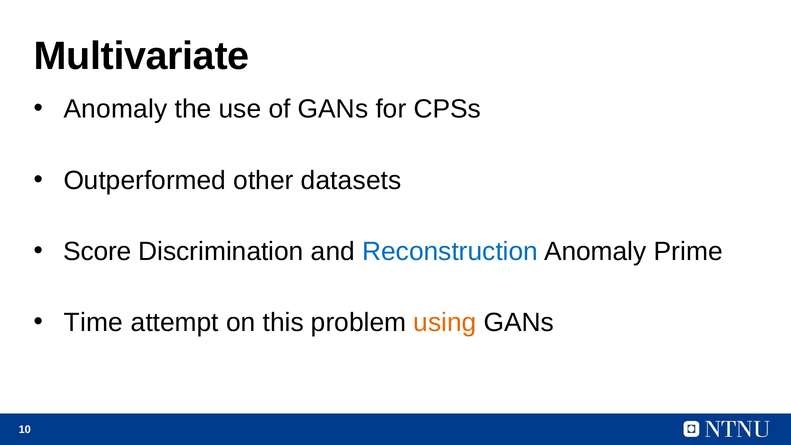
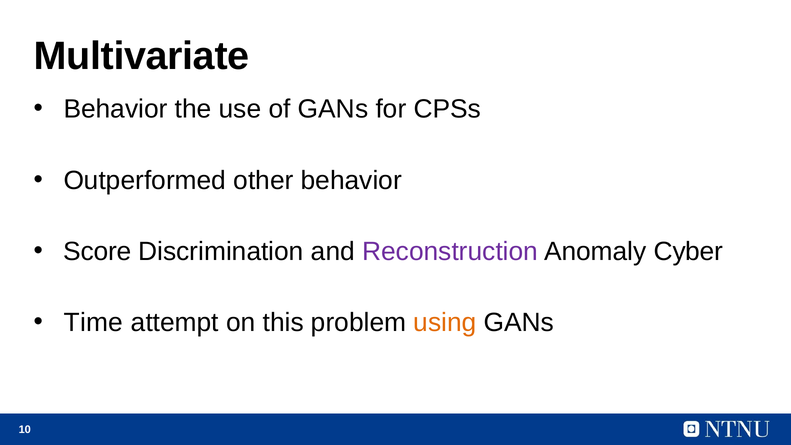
Anomaly at (115, 109): Anomaly -> Behavior
other datasets: datasets -> behavior
Reconstruction colour: blue -> purple
Prime: Prime -> Cyber
